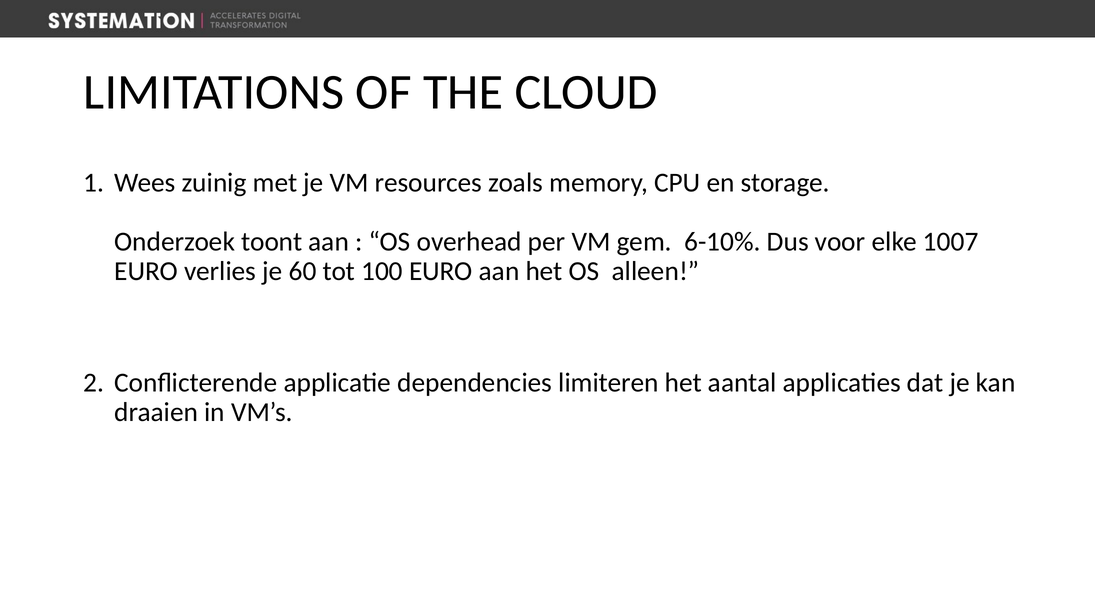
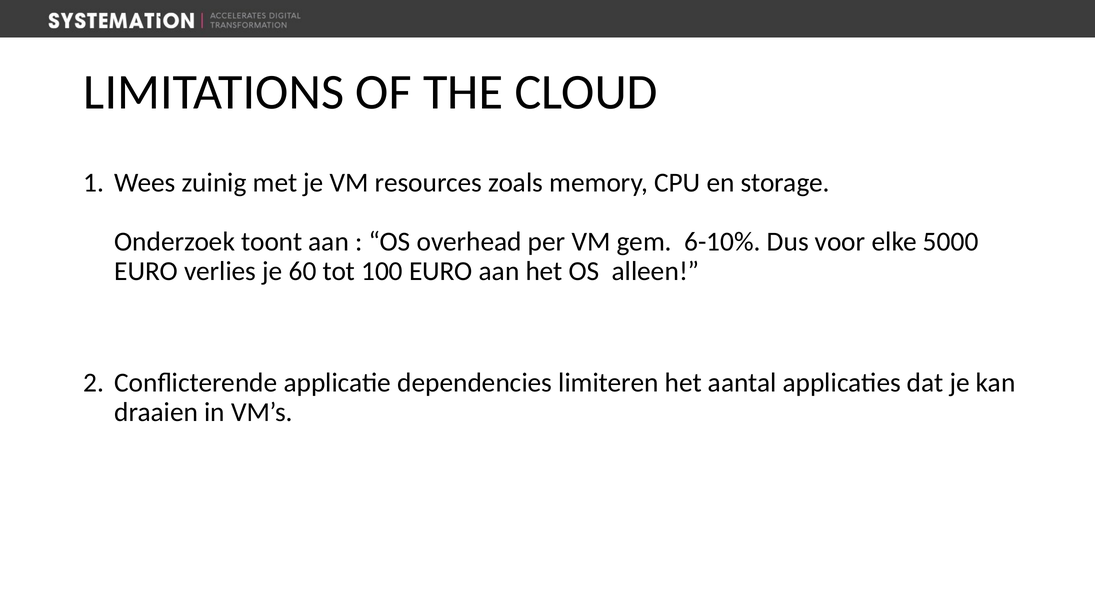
1007: 1007 -> 5000
